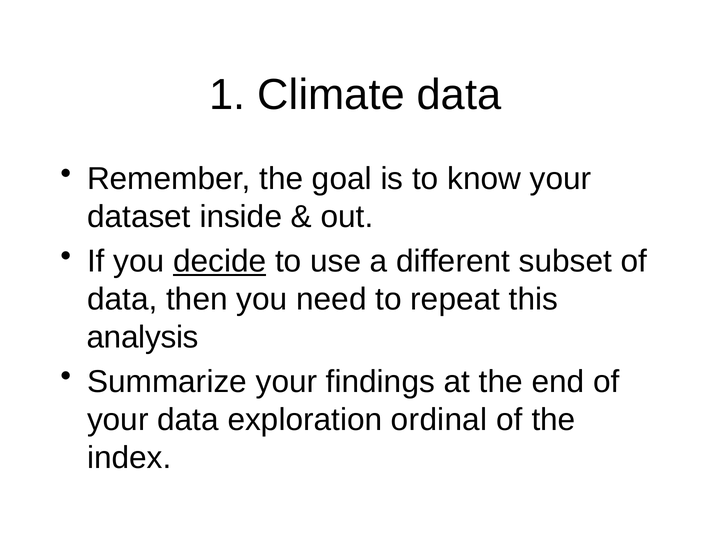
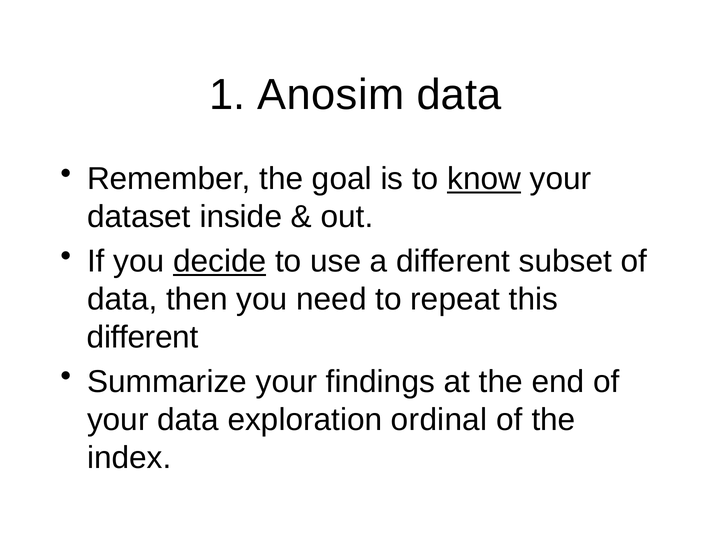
Climate: Climate -> Anosim
know underline: none -> present
analysis at (143, 337): analysis -> different
